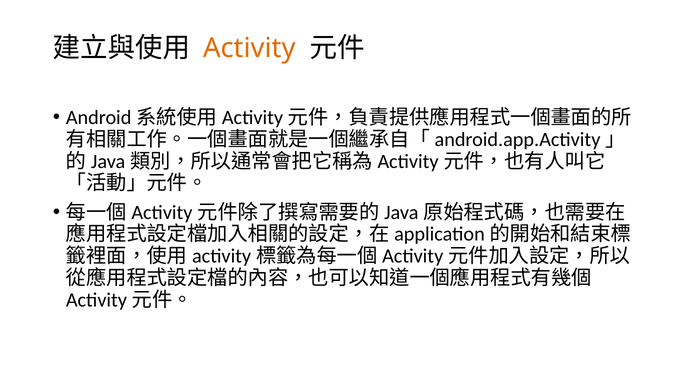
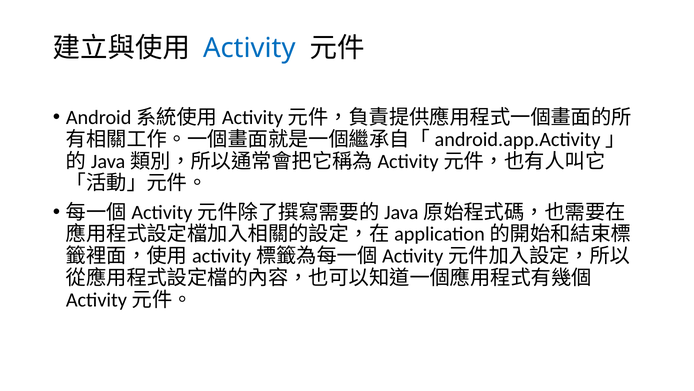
Activity colour: orange -> blue
